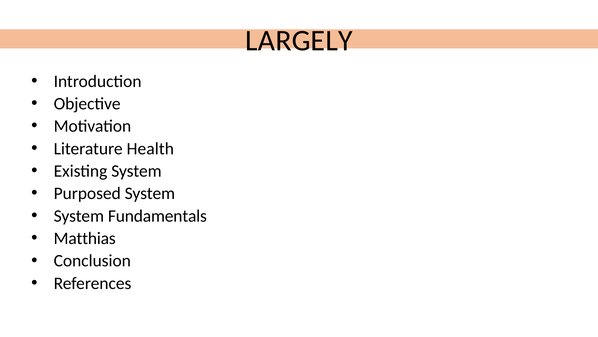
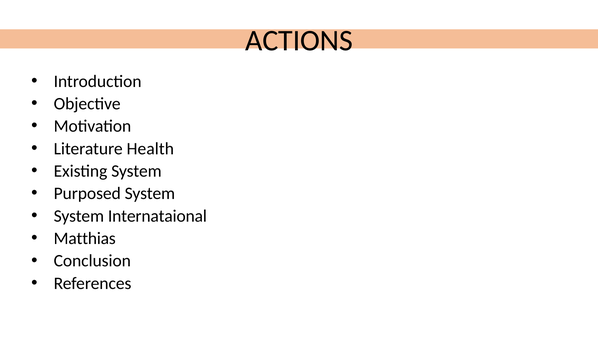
LARGELY: LARGELY -> ACTIONS
Fundamentals: Fundamentals -> Internataional
